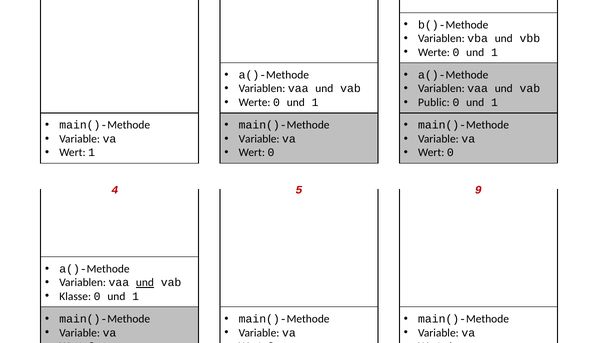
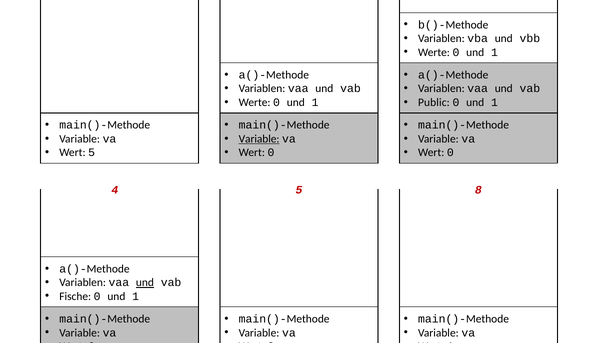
Variable at (259, 139) underline: none -> present
1 at (92, 152): 1 -> 5
9: 9 -> 8
Klasse: Klasse -> Fische
